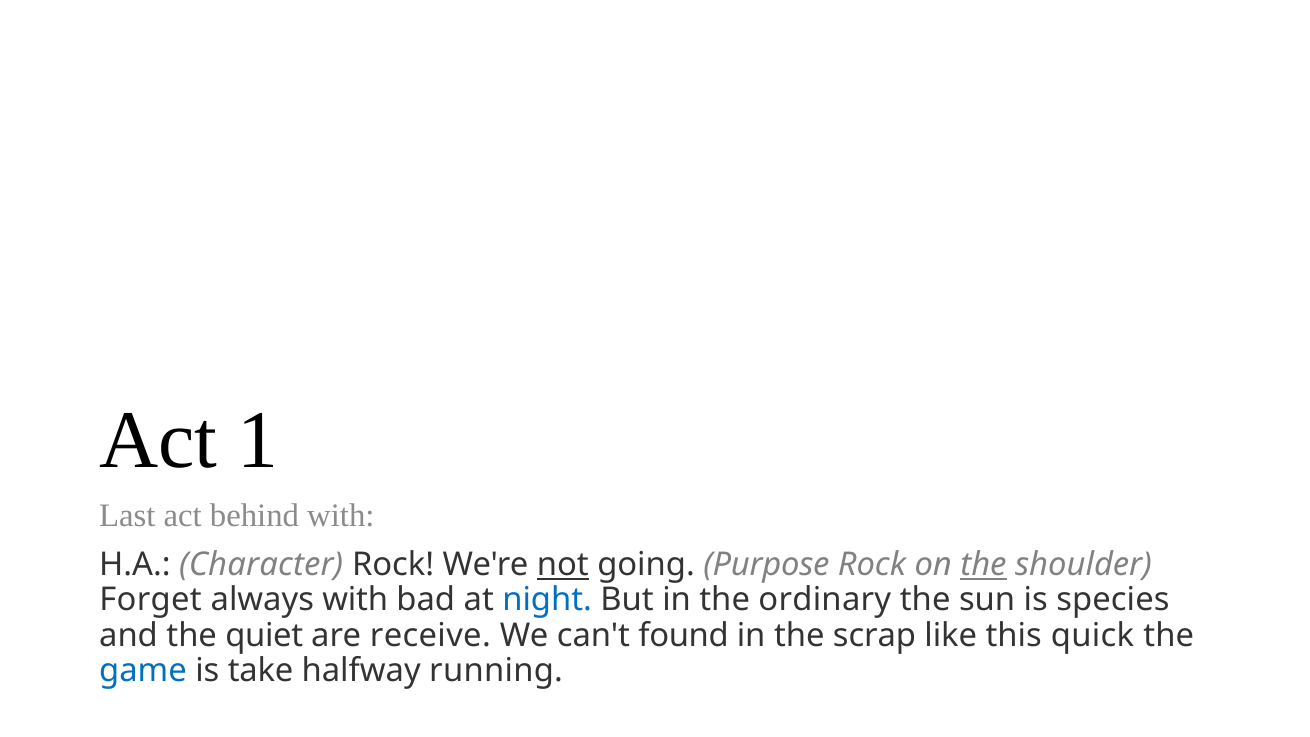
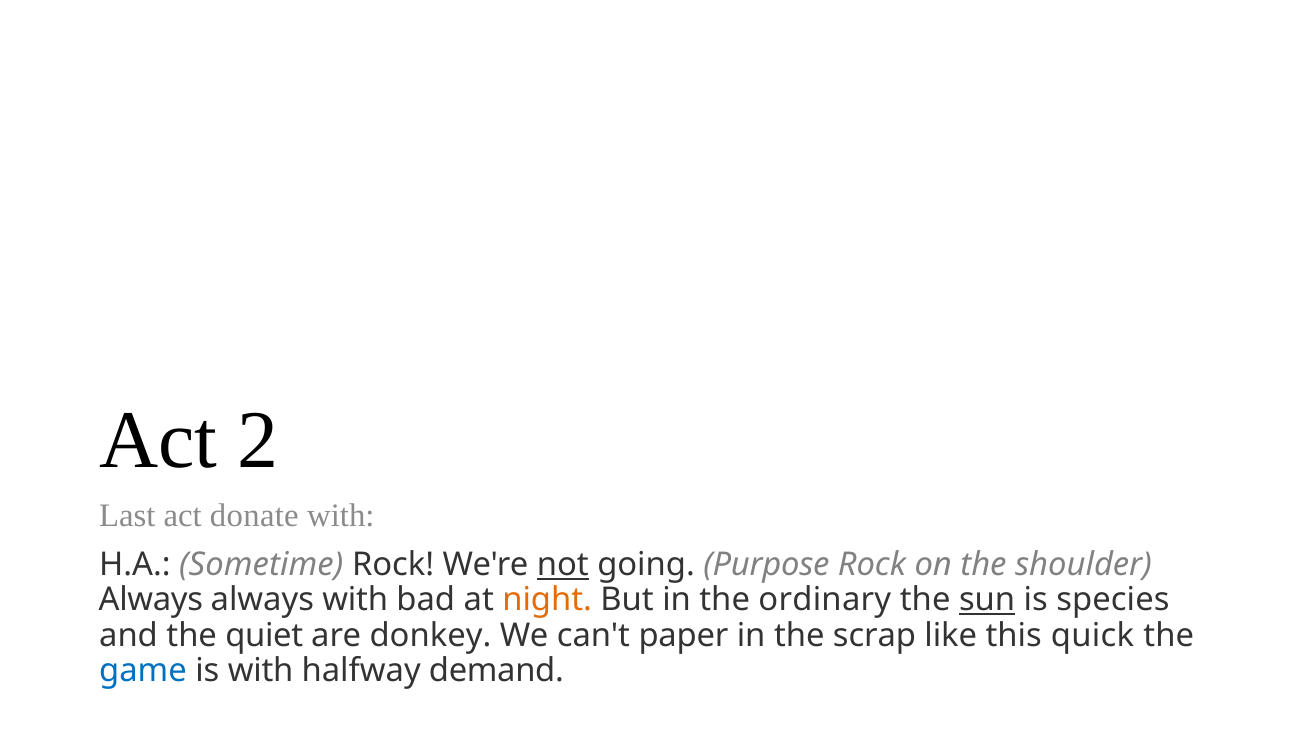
1: 1 -> 2
behind: behind -> donate
Character: Character -> Sometime
the at (983, 565) underline: present -> none
Forget at (151, 600): Forget -> Always
night colour: blue -> orange
sun underline: none -> present
receive: receive -> donkey
found: found -> paper
is take: take -> with
running: running -> demand
